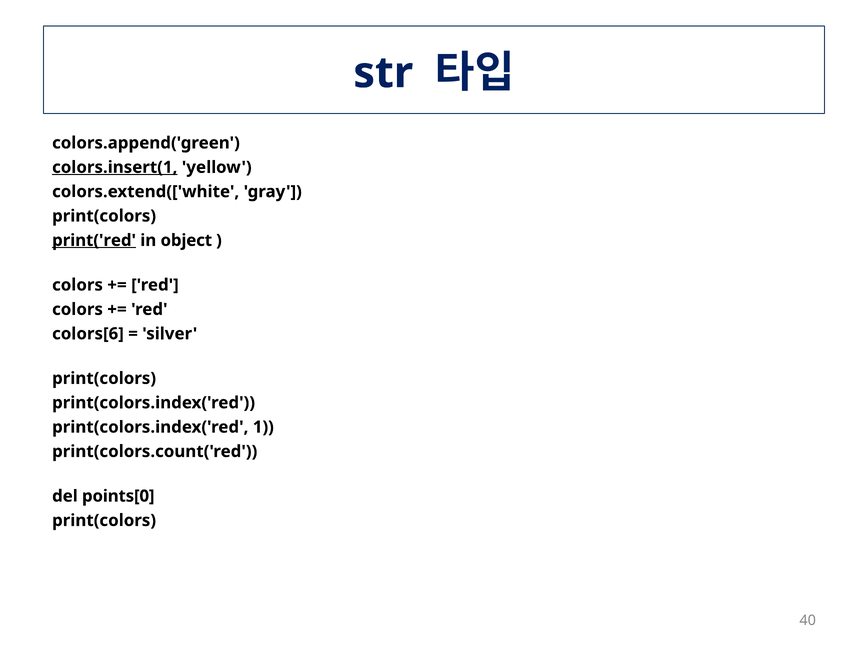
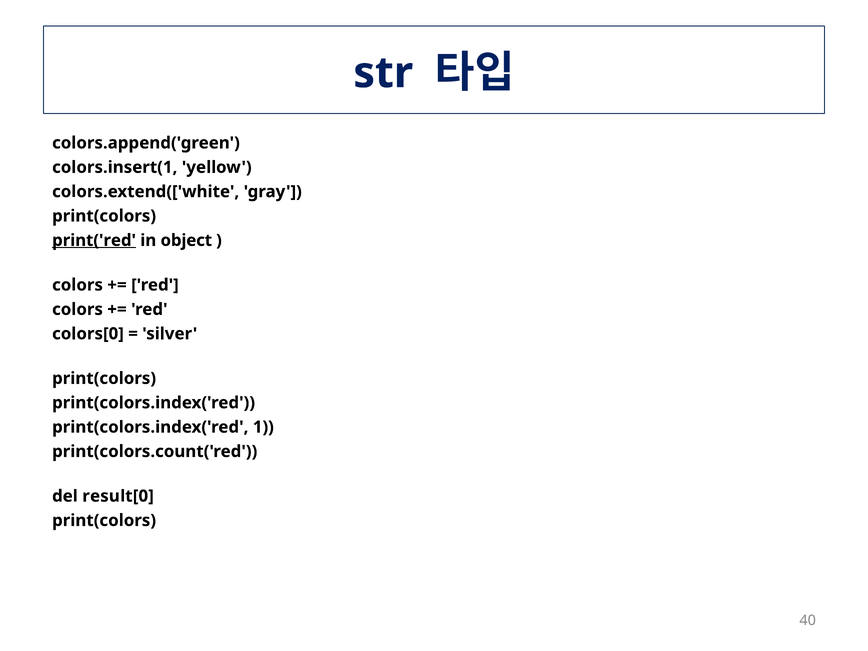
colors.insert(1 underline: present -> none
colors[6: colors[6 -> colors[0
points[0: points[0 -> result[0
